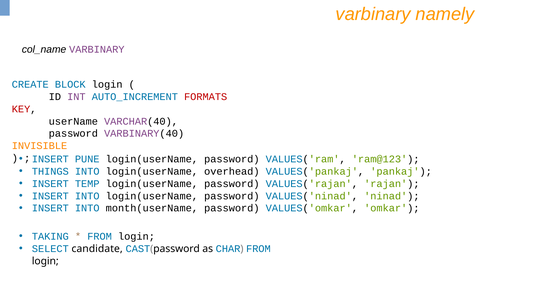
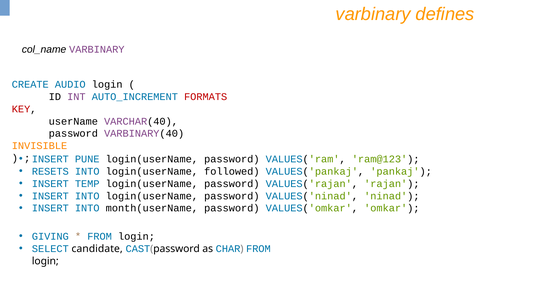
namely: namely -> defines
BLOCK: BLOCK -> AUDIO
THINGS: THINGS -> RESETS
overhead: overhead -> followed
TAKING: TAKING -> GIVING
